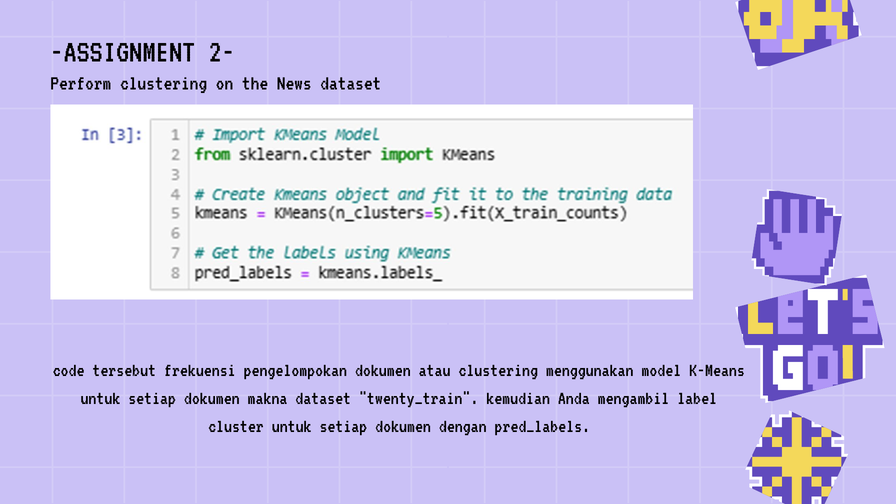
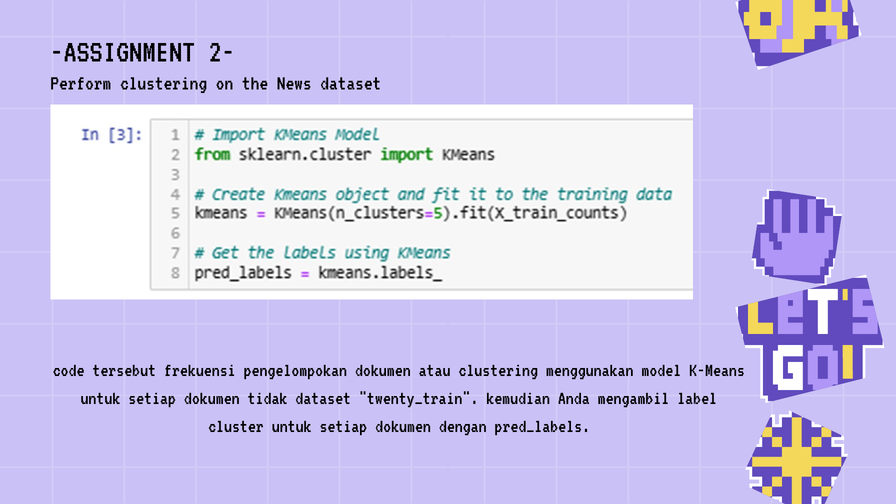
makna: makna -> tidak
